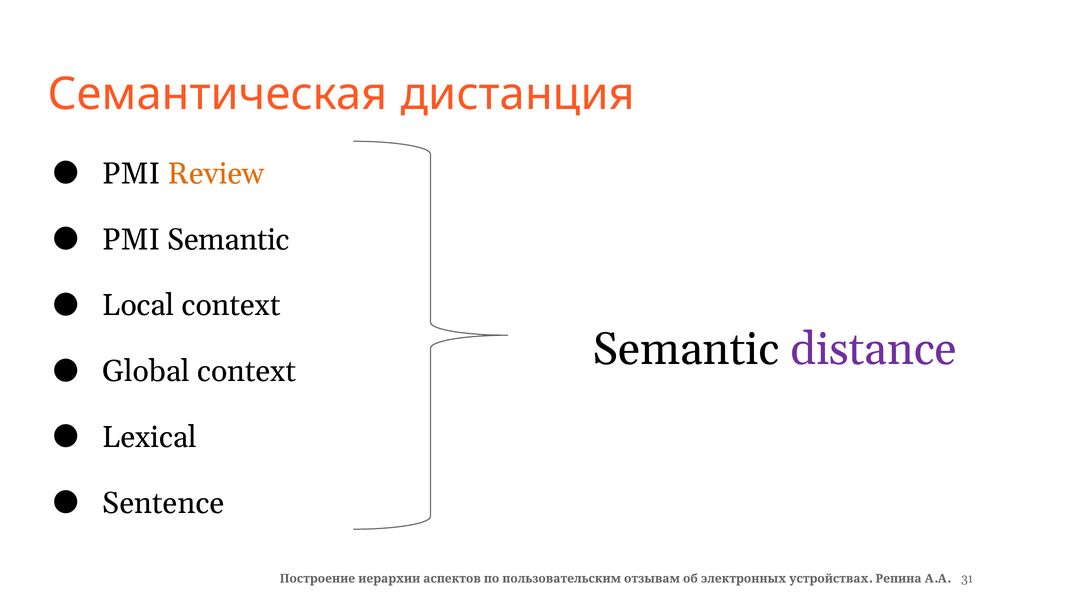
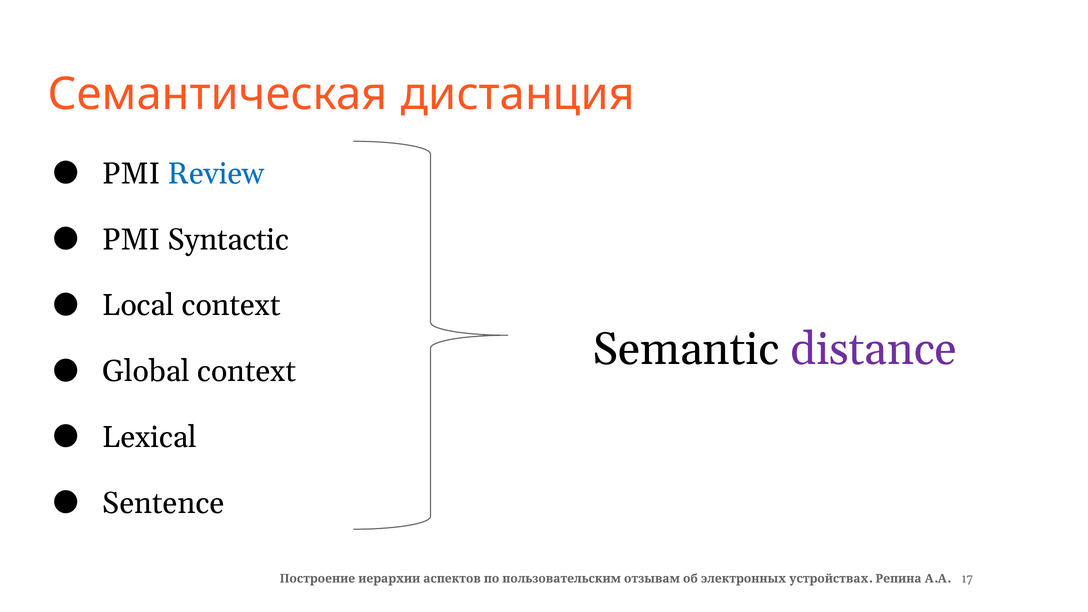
Review colour: orange -> blue
PMI Semantic: Semantic -> Syntactic
31: 31 -> 17
